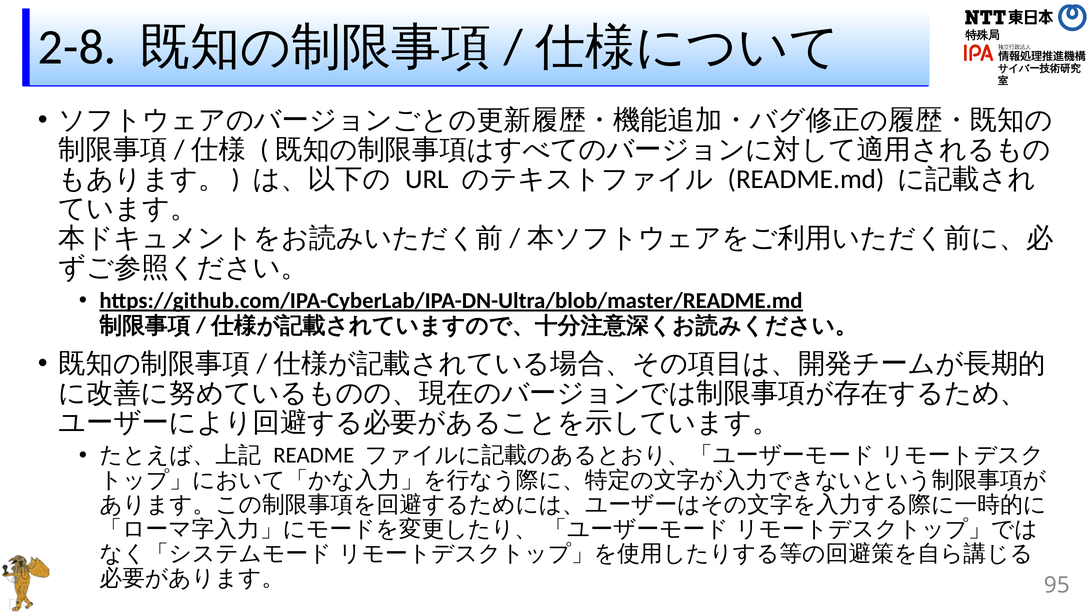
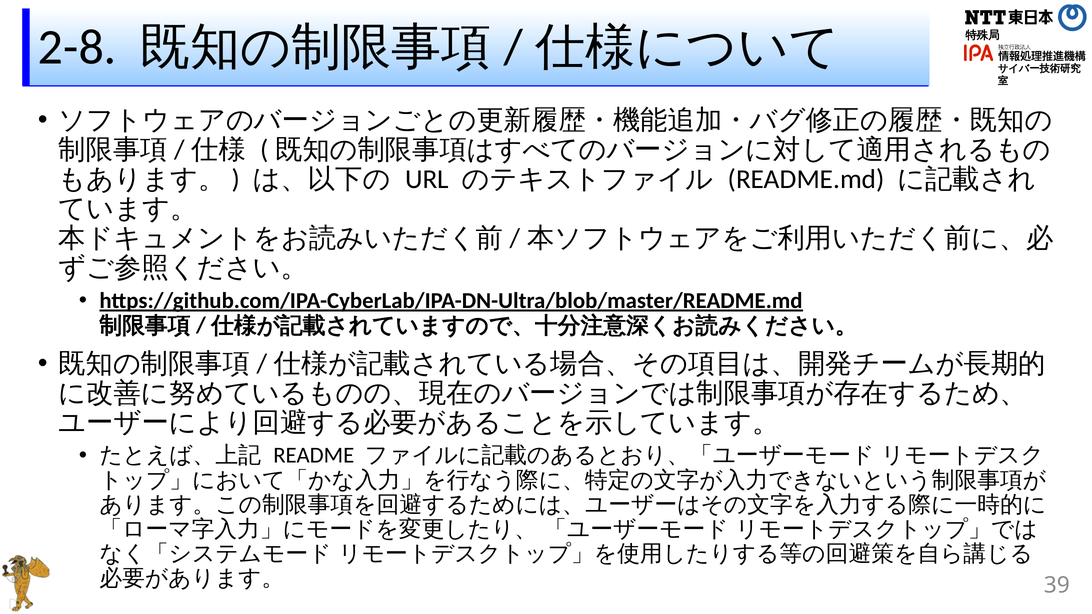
95: 95 -> 39
